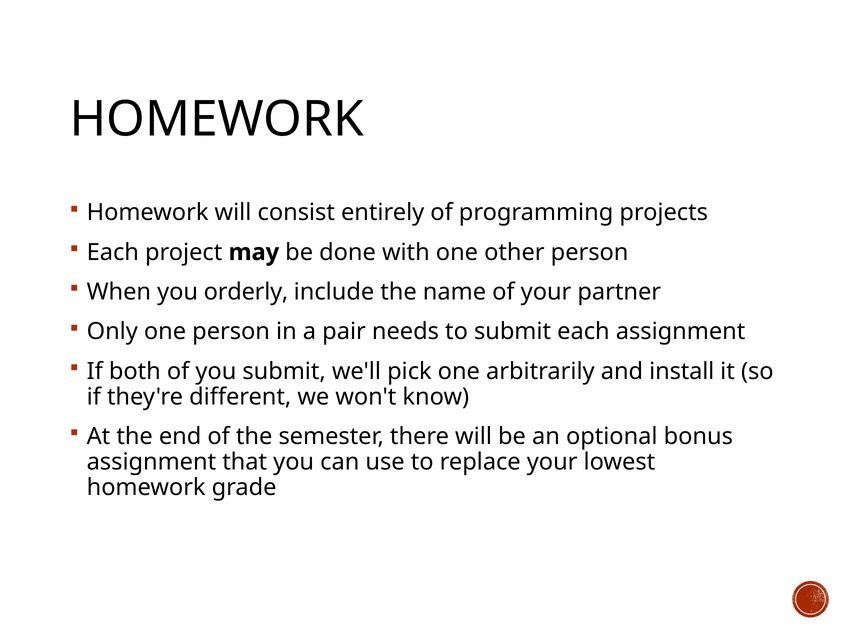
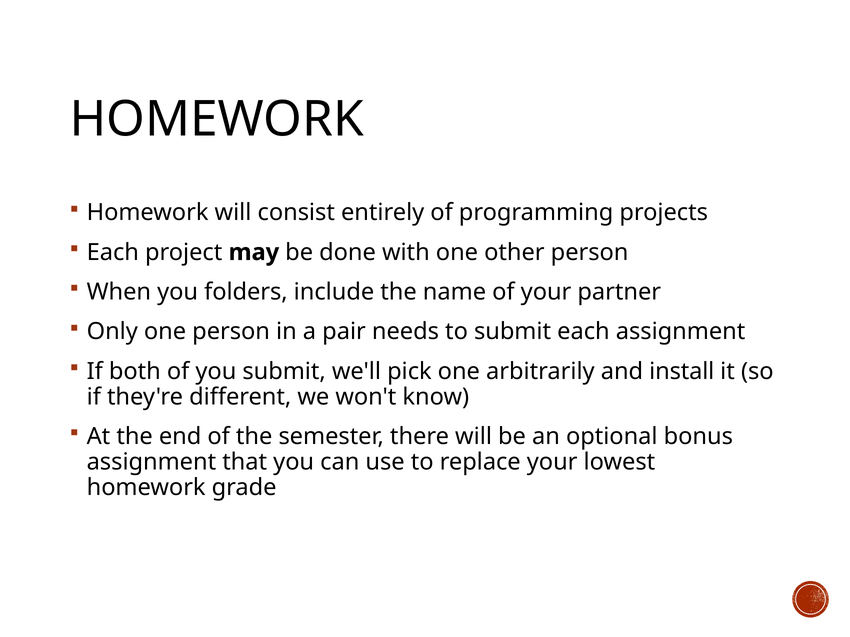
orderly: orderly -> folders
